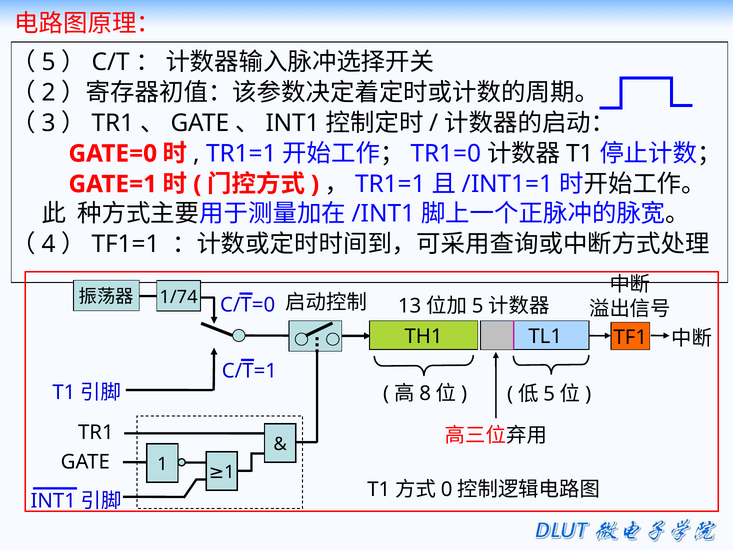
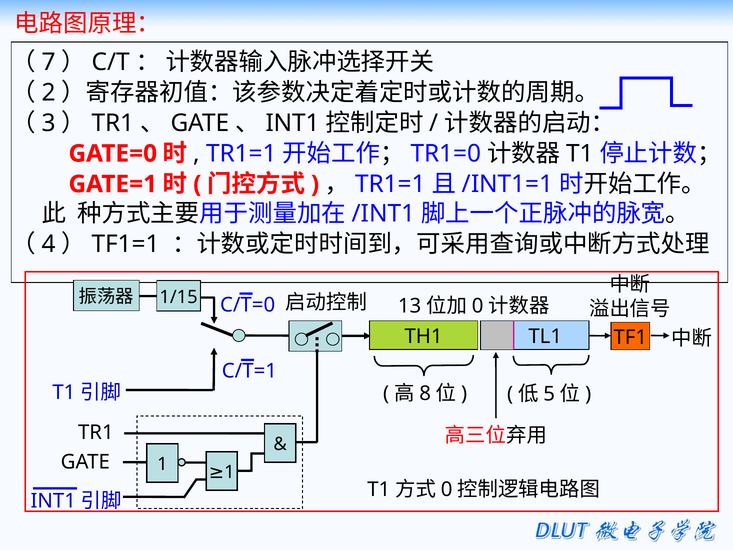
5 at (49, 62): 5 -> 7
1/74: 1/74 -> 1/15
5 at (478, 306): 5 -> 0
